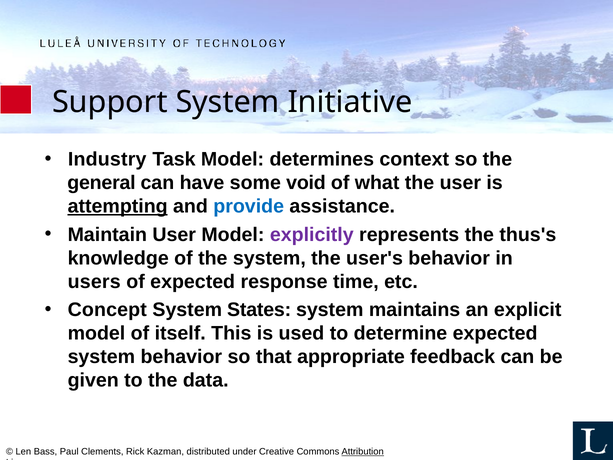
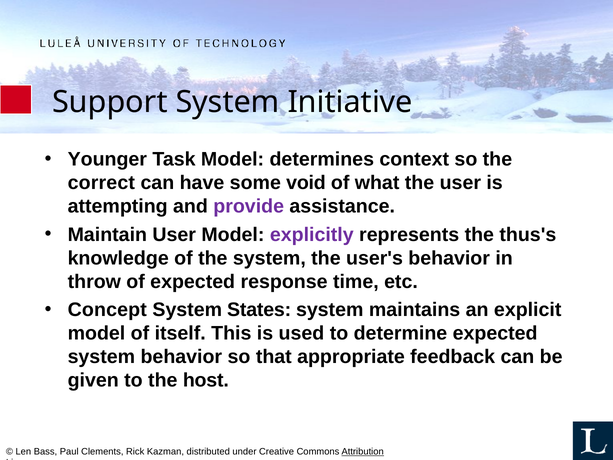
Industry: Industry -> Younger
general: general -> correct
attempting underline: present -> none
provide colour: blue -> purple
users: users -> throw
data: data -> host
